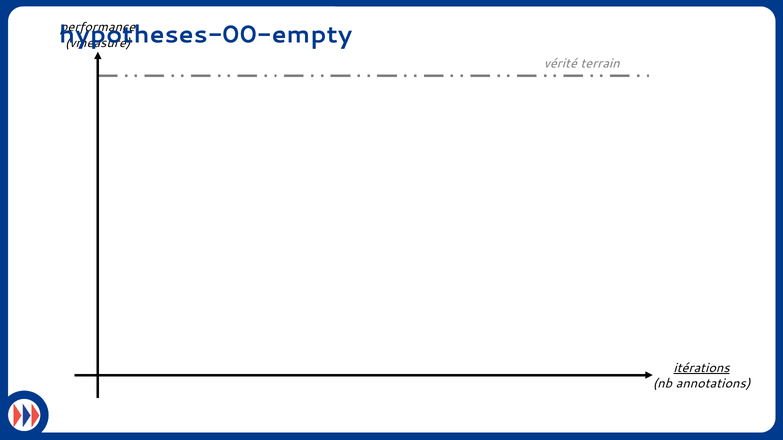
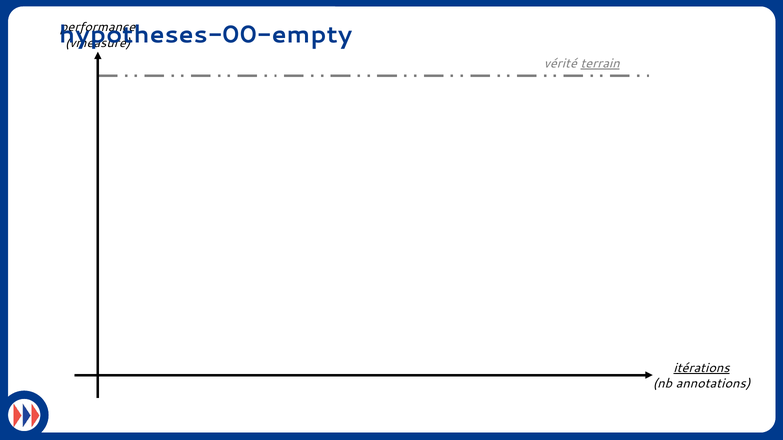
terrain underline: none -> present
